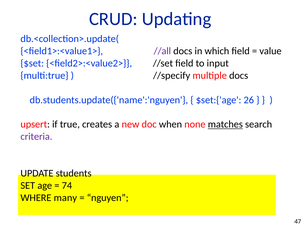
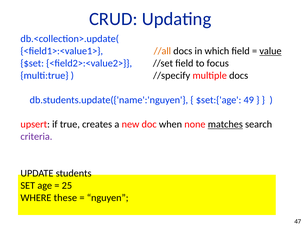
//all colour: purple -> orange
value underline: none -> present
input: input -> focus
26: 26 -> 49
74: 74 -> 25
many: many -> these
